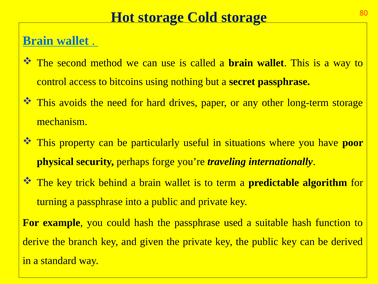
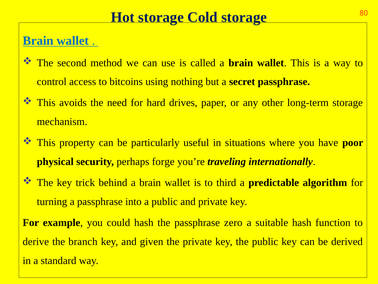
term: term -> third
used: used -> zero
